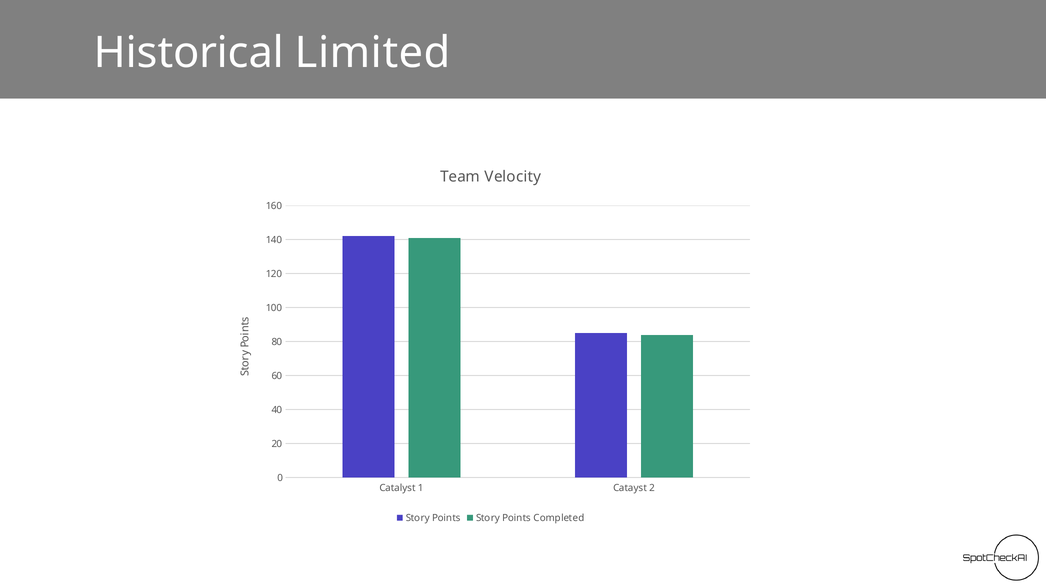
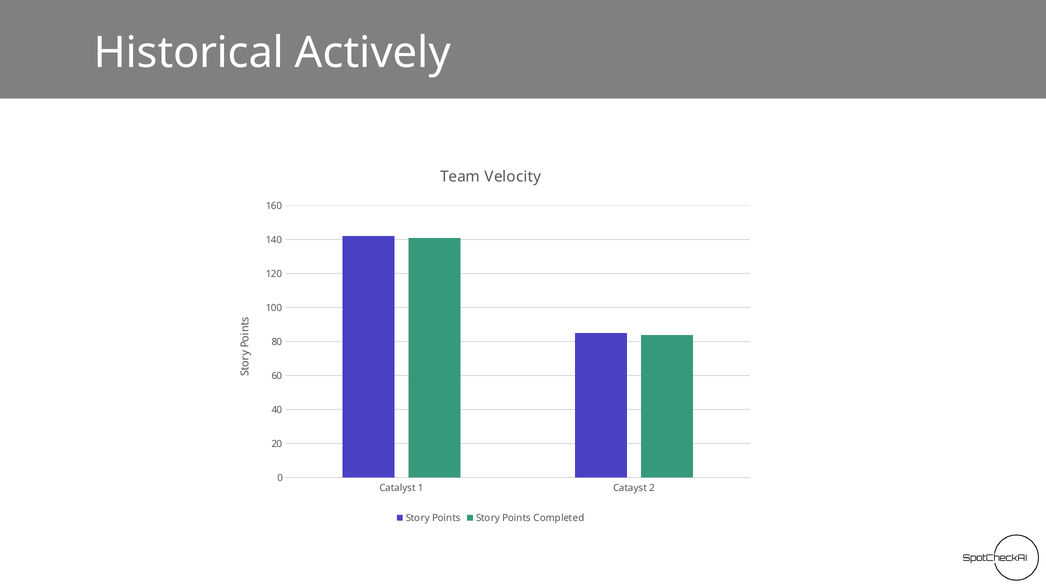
Limited: Limited -> Actively
